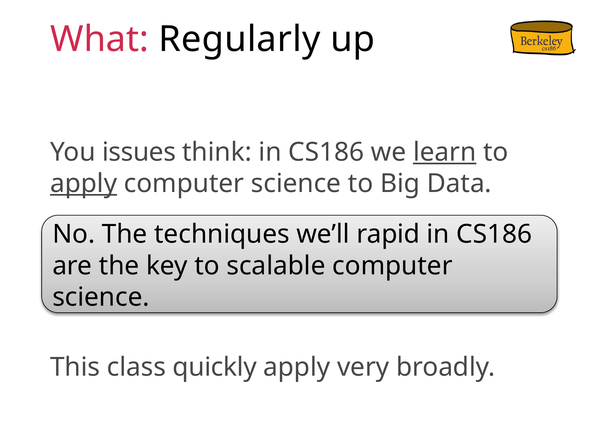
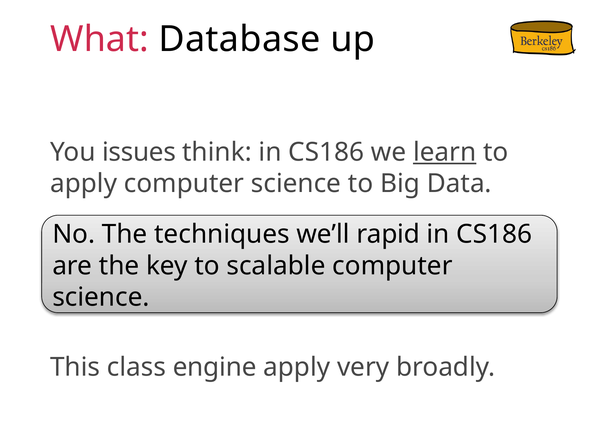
Regularly: Regularly -> Database
apply at (84, 184) underline: present -> none
quickly: quickly -> engine
